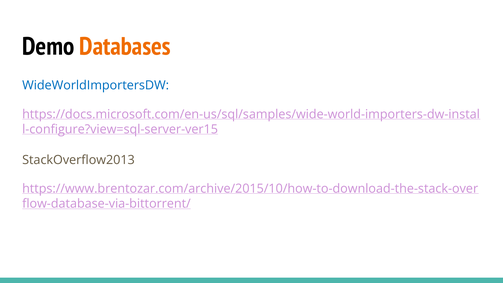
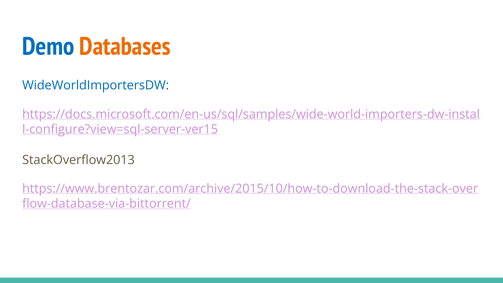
Demo colour: black -> blue
